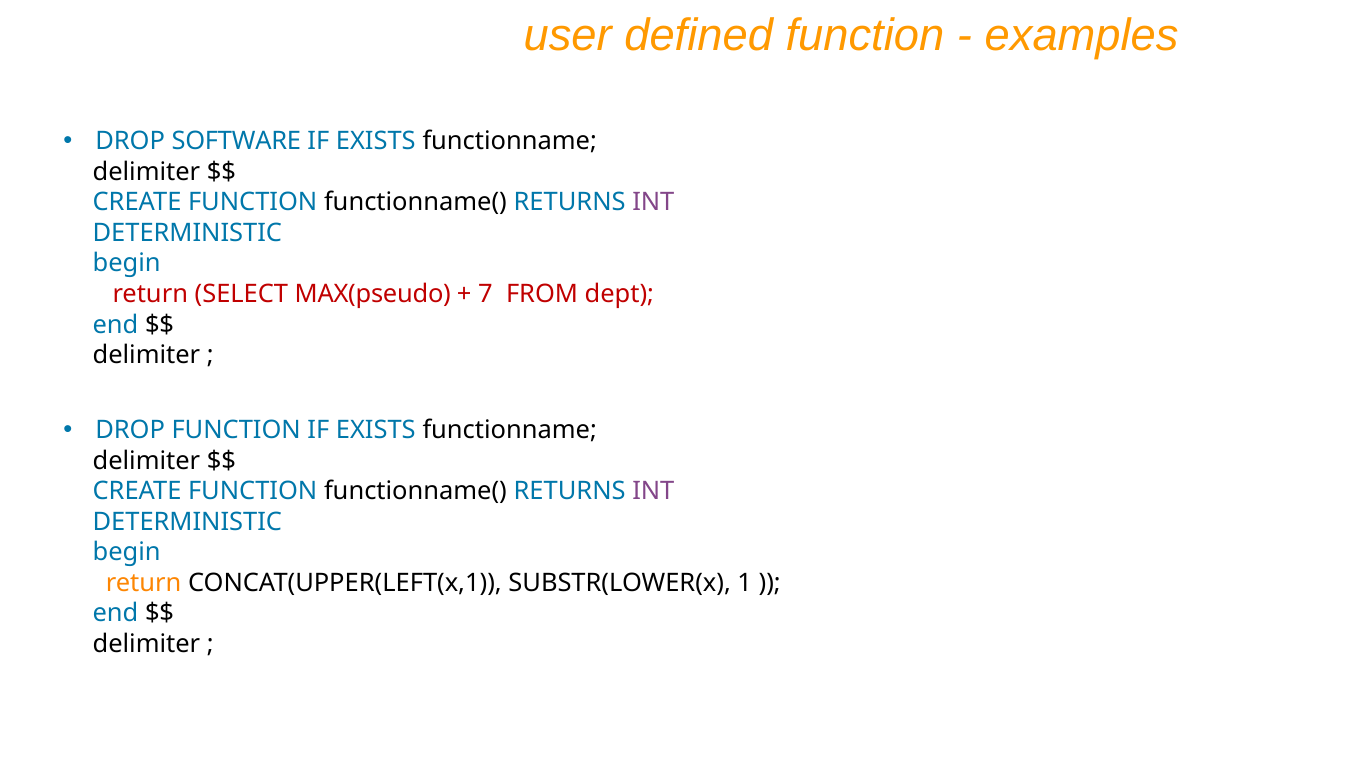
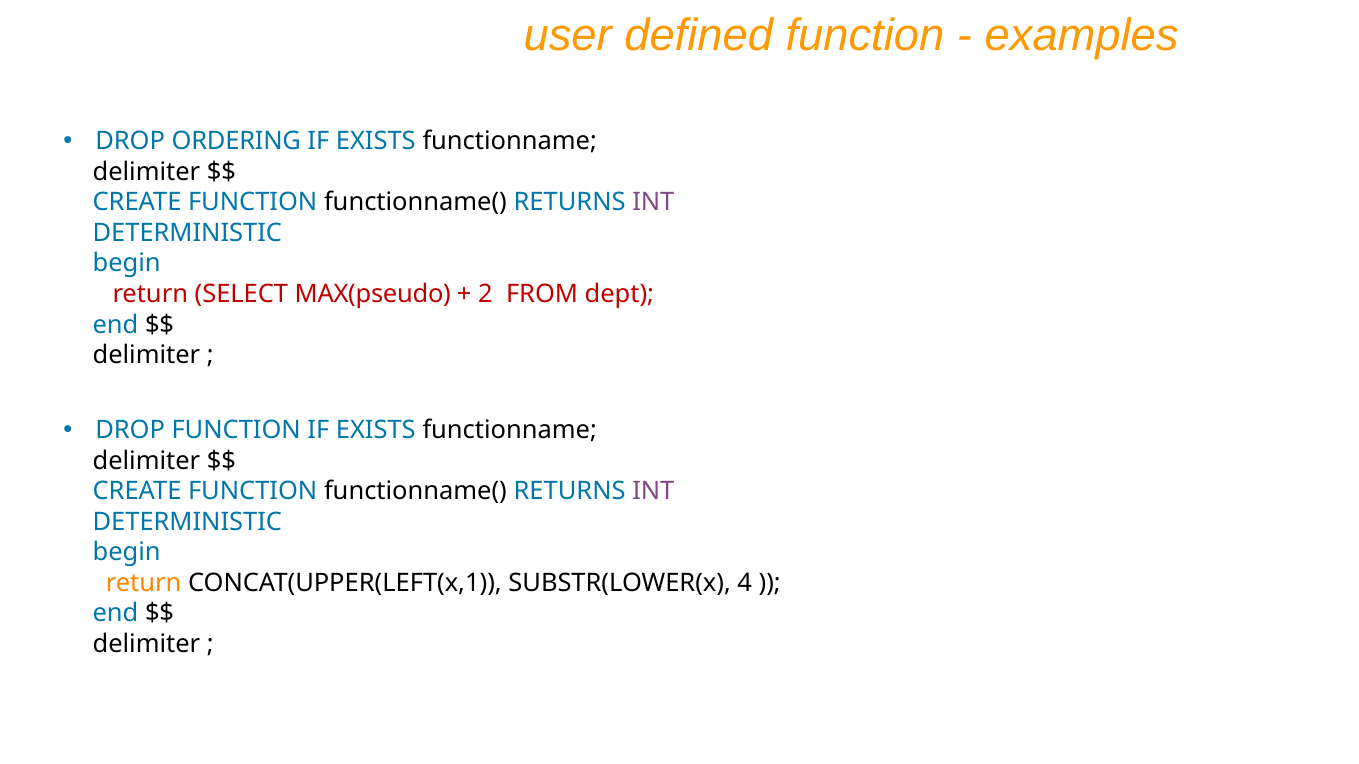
SOFTWARE: SOFTWARE -> ORDERING
7: 7 -> 2
1: 1 -> 4
